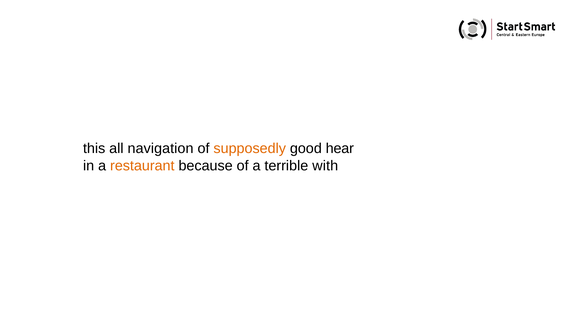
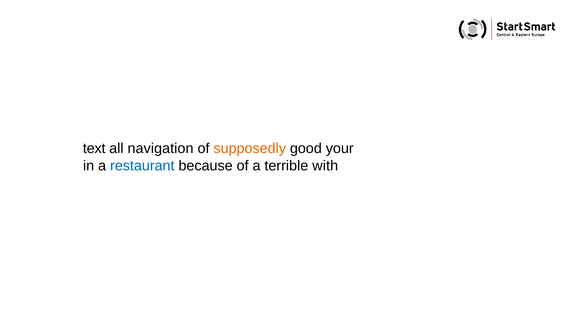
this: this -> text
hear: hear -> your
restaurant colour: orange -> blue
